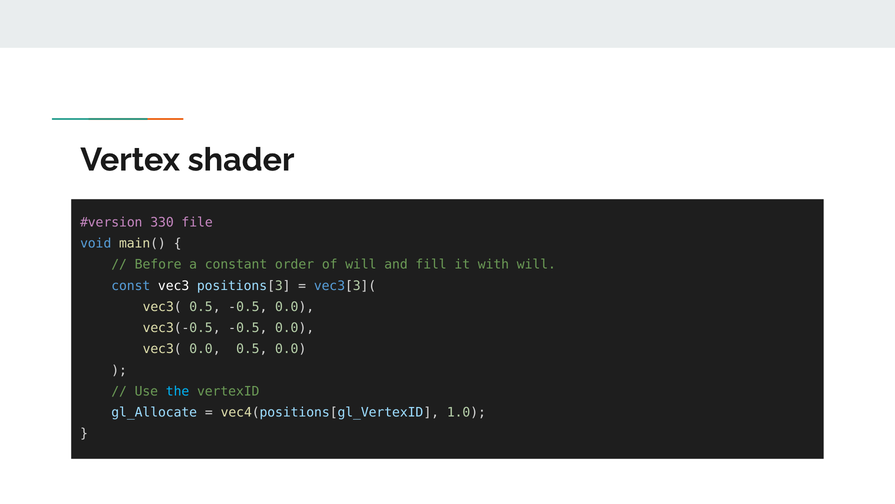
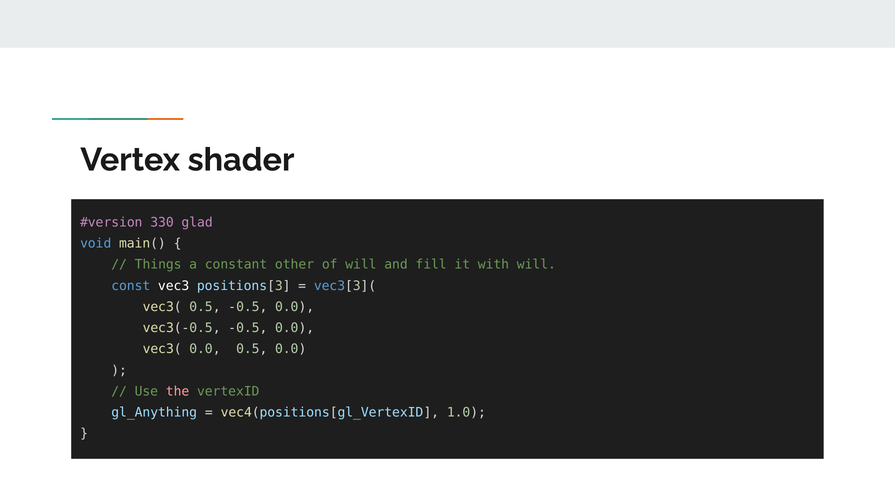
file: file -> glad
Before: Before -> Things
order: order -> other
the colour: light blue -> pink
gl_Allocate: gl_Allocate -> gl_Anything
